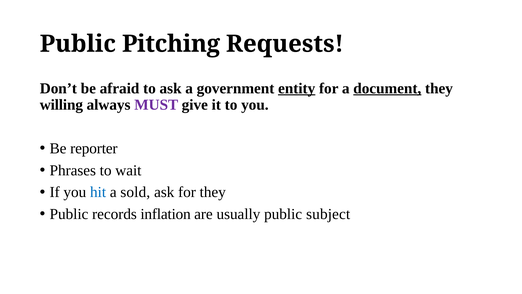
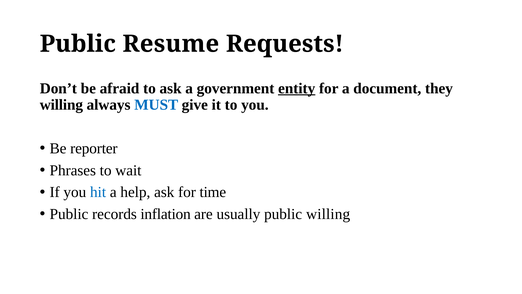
Pitching: Pitching -> Resume
document underline: present -> none
MUST colour: purple -> blue
sold: sold -> help
for they: they -> time
public subject: subject -> willing
